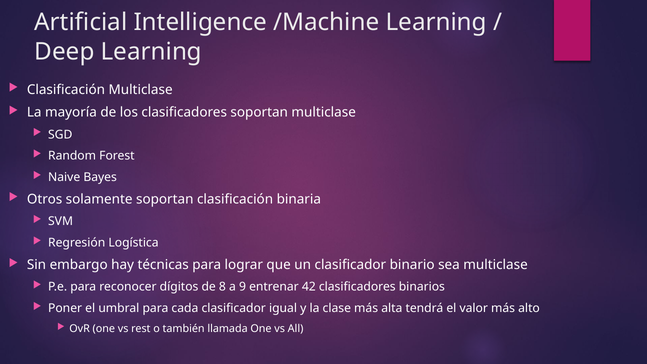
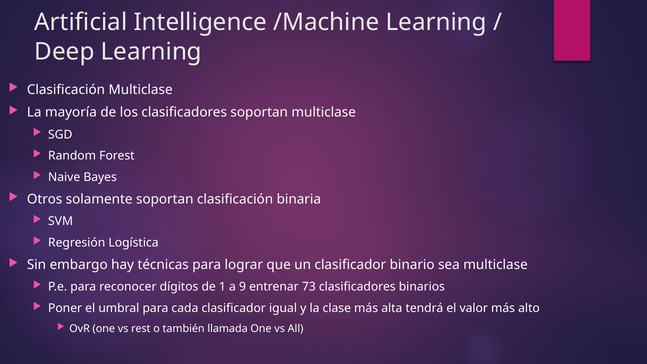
8: 8 -> 1
42: 42 -> 73
